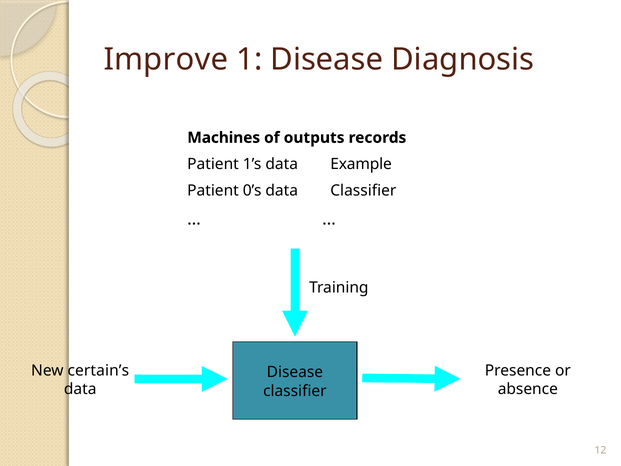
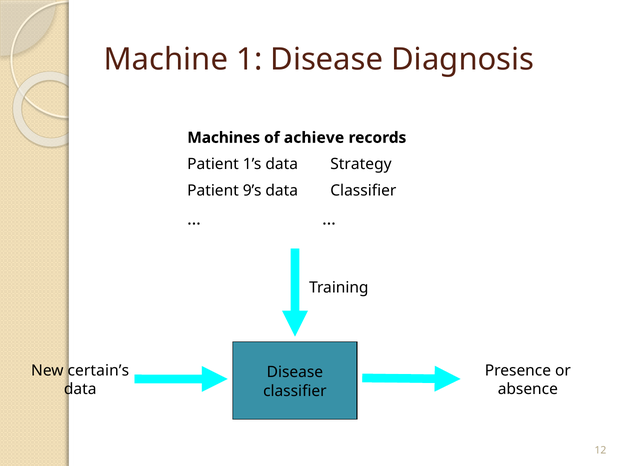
Improve: Improve -> Machine
outputs: outputs -> achieve
Example: Example -> Strategy
0’s: 0’s -> 9’s
